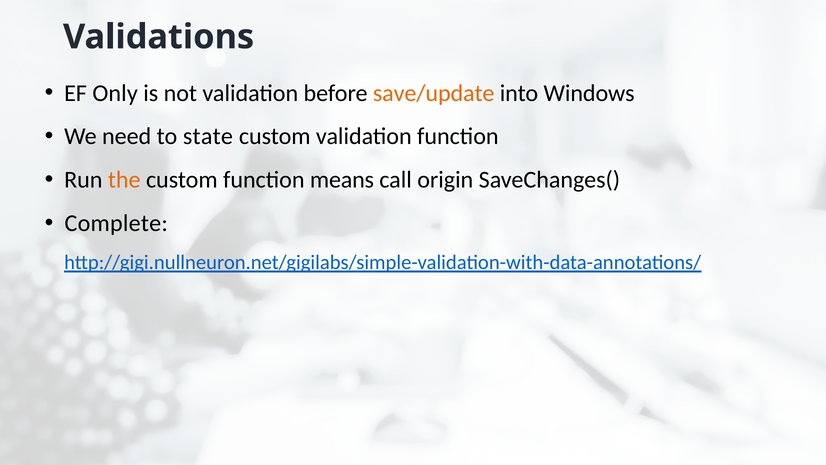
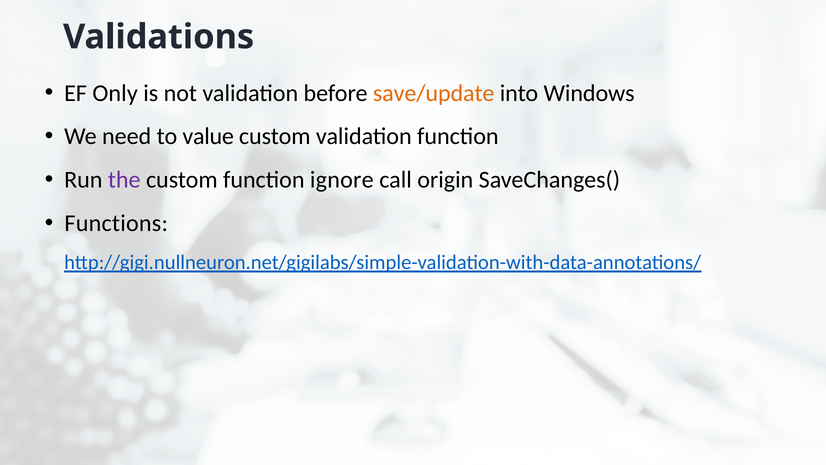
state: state -> value
the colour: orange -> purple
means: means -> ignore
Complete: Complete -> Functions
